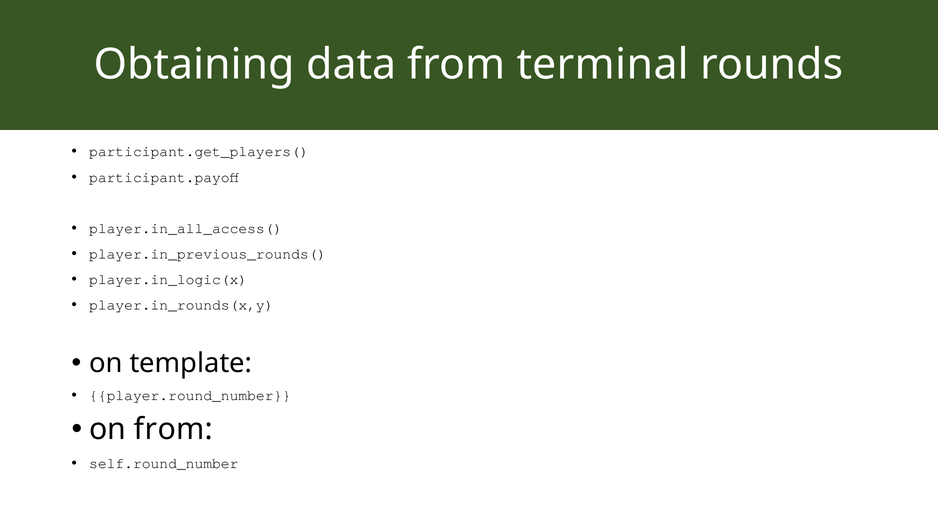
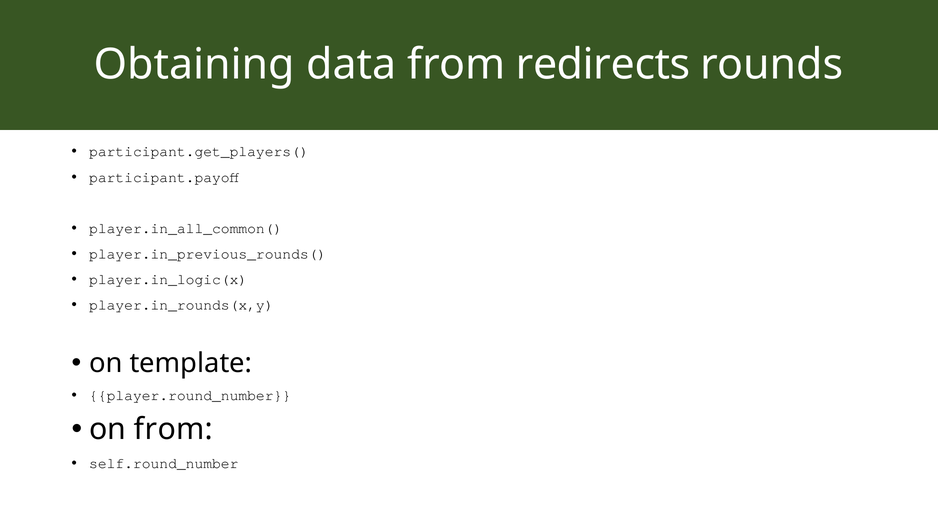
terminal: terminal -> redirects
player.in_all_access(: player.in_all_access( -> player.in_all_common(
